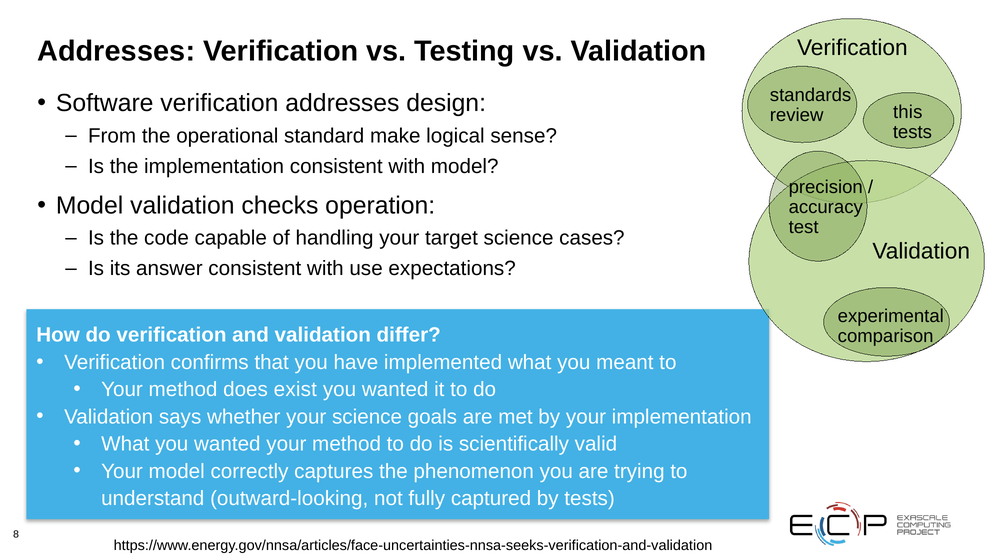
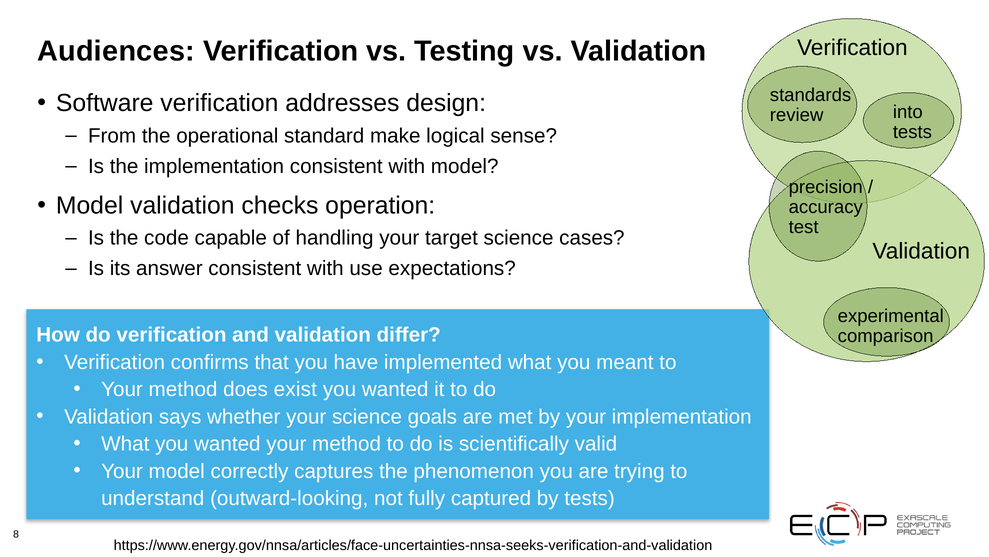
Addresses at (116, 51): Addresses -> Audiences
this: this -> into
